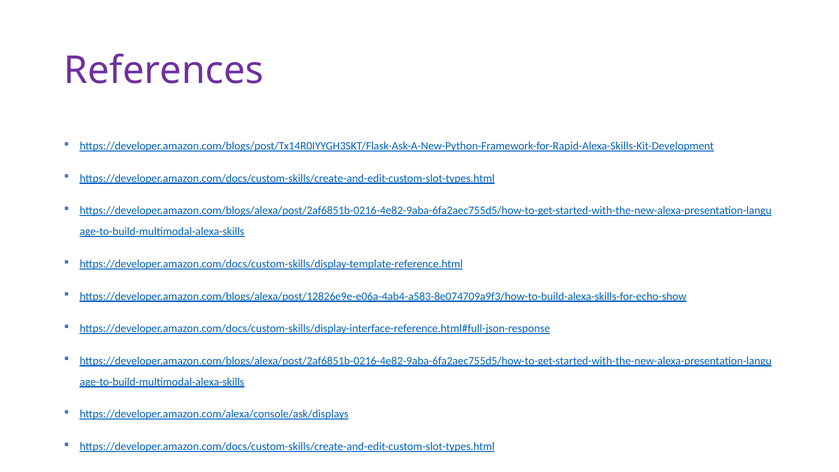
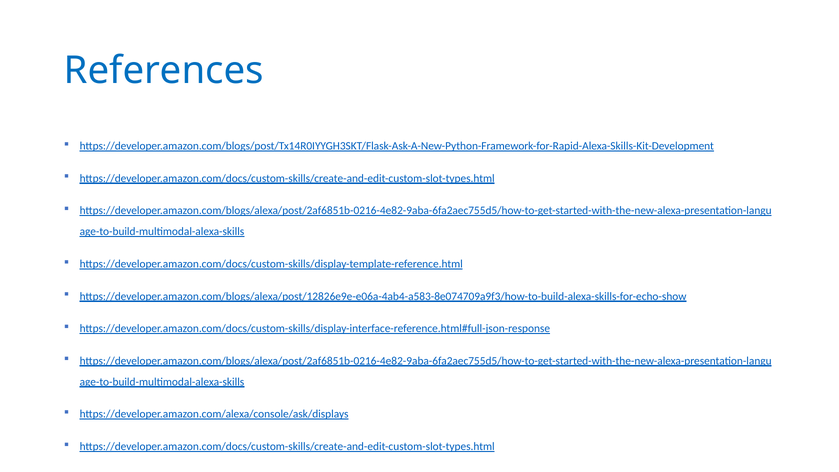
References colour: purple -> blue
